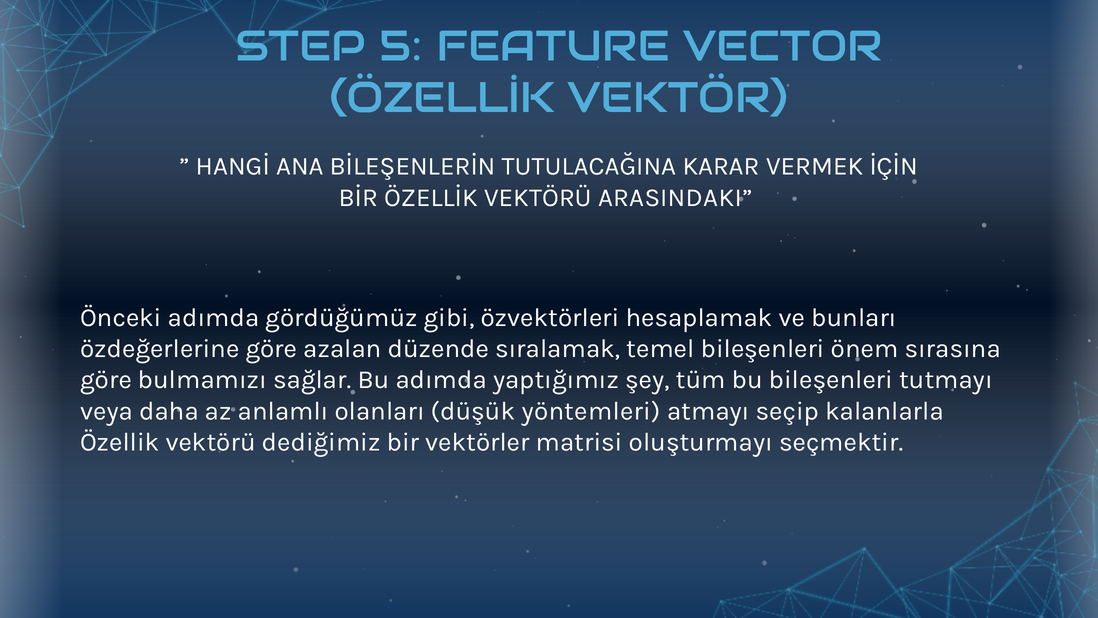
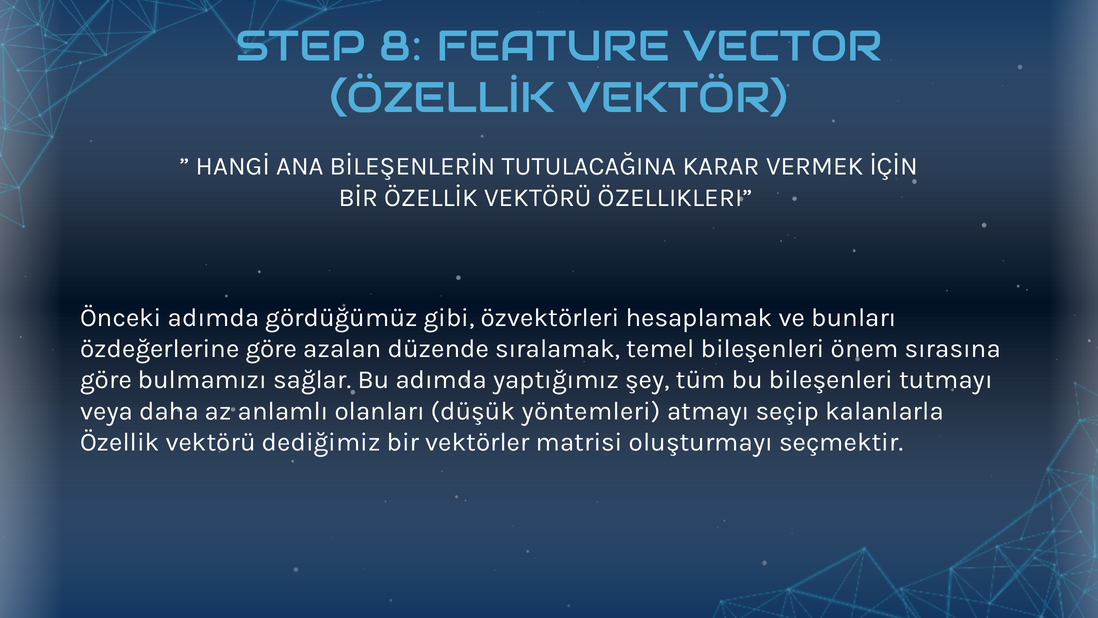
5: 5 -> 8
ARASINDAKI: ARASINDAKI -> ÖZELLIKLERI
